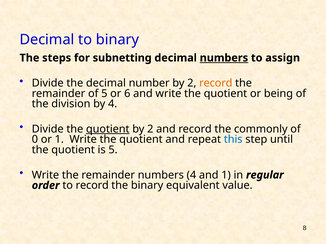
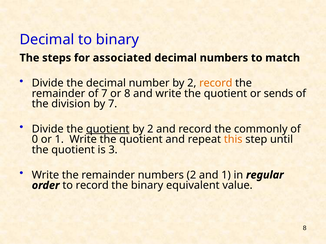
subnetting: subnetting -> associated
numbers at (224, 58) underline: present -> none
assign: assign -> match
of 5: 5 -> 7
or 6: 6 -> 8
being: being -> sends
by 4: 4 -> 7
this colour: blue -> orange
is 5: 5 -> 3
numbers 4: 4 -> 2
